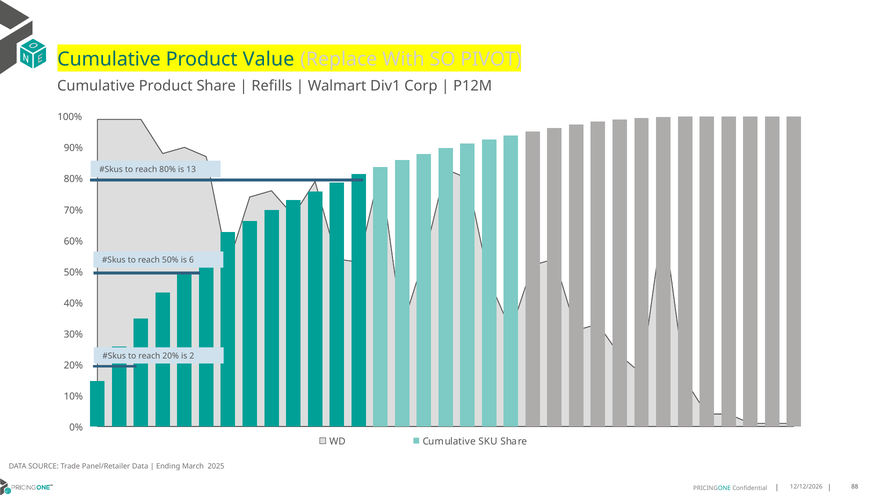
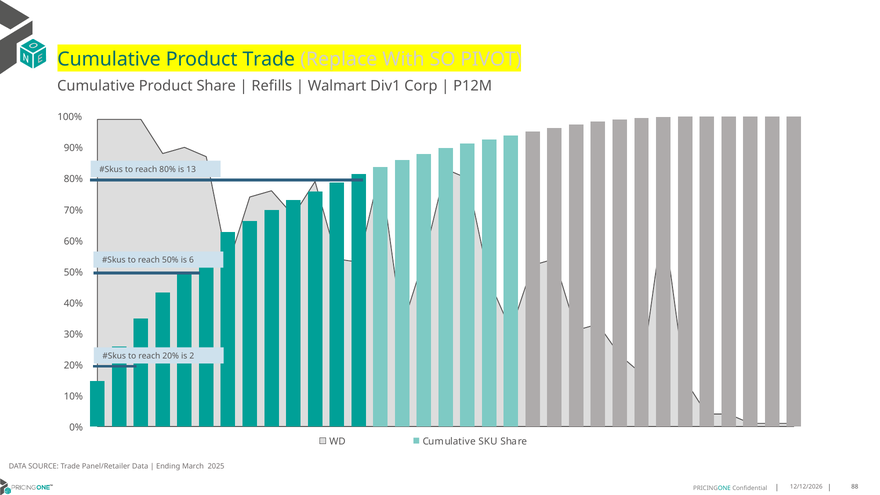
Product Value: Value -> Trade
